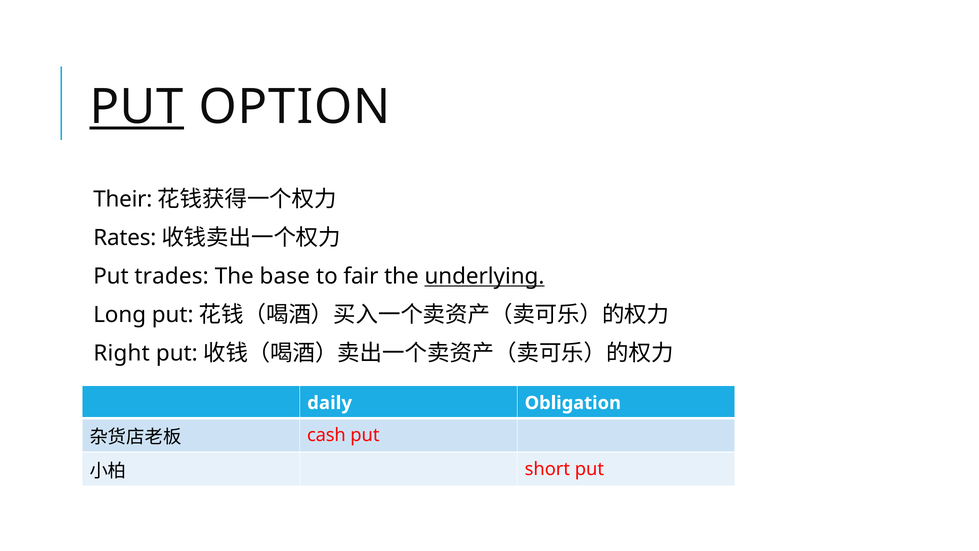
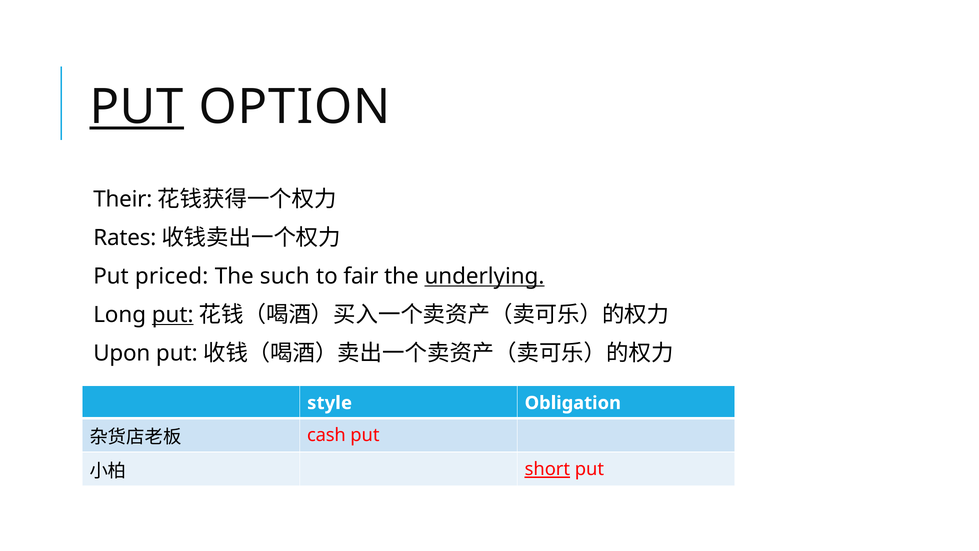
trades: trades -> priced
base: base -> such
put at (173, 315) underline: none -> present
Right: Right -> Upon
daily: daily -> style
short underline: none -> present
